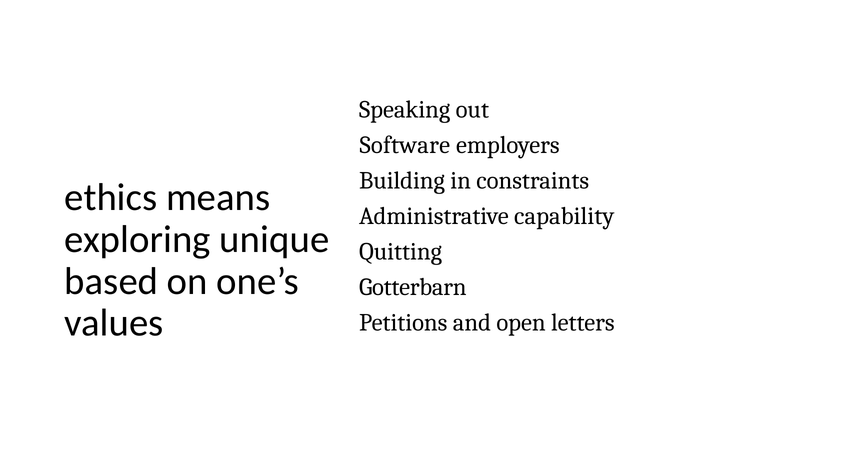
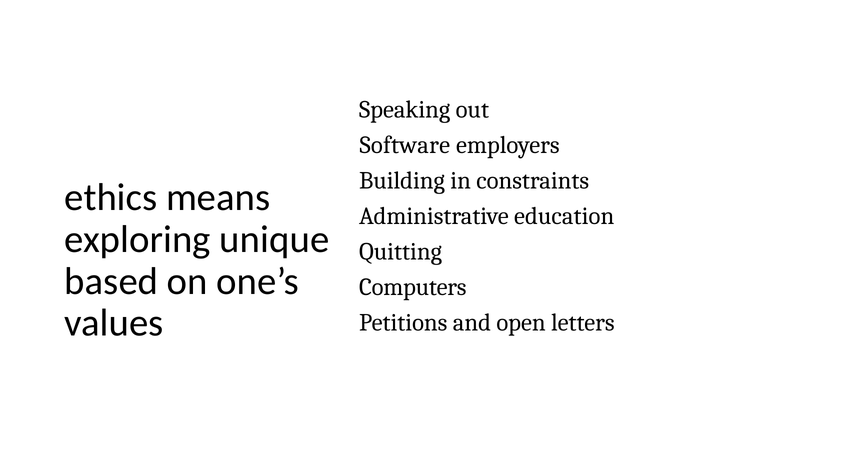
capability: capability -> education
Gotterbarn: Gotterbarn -> Computers
